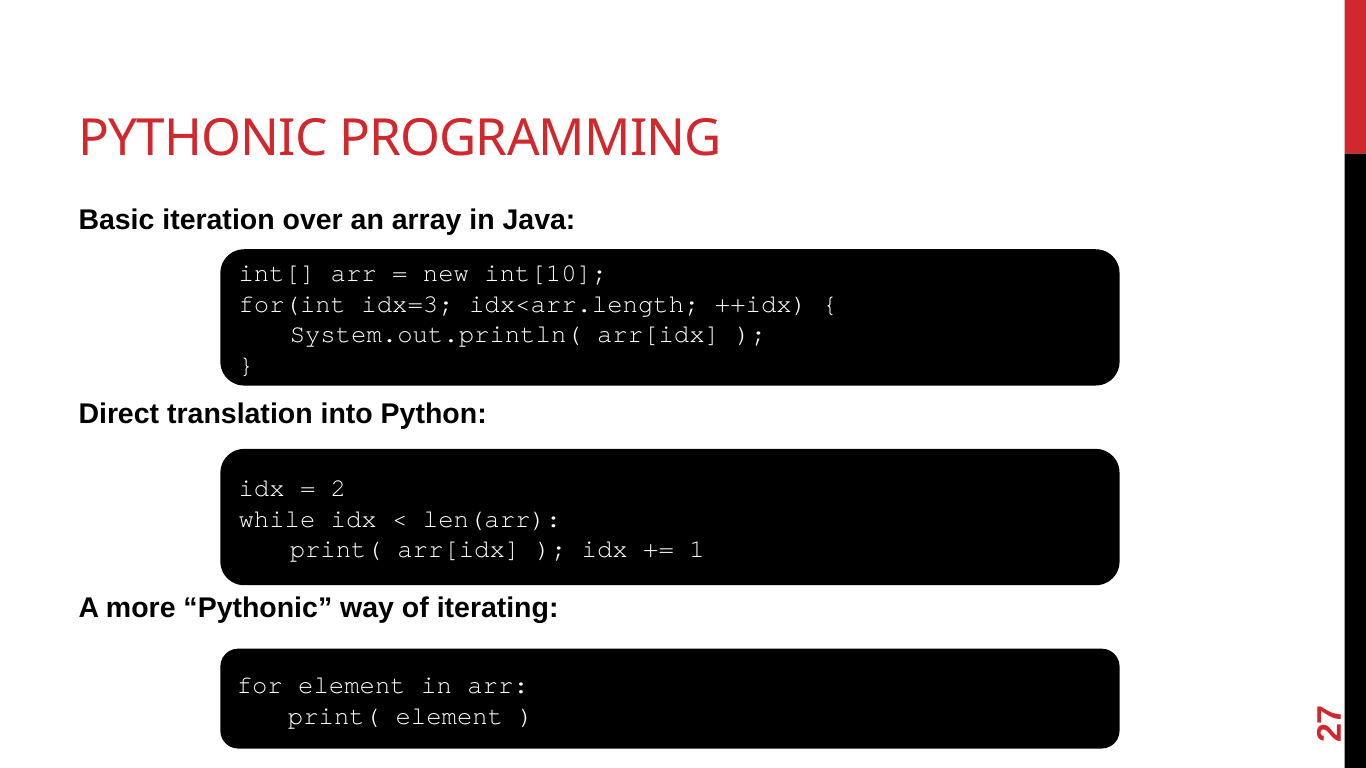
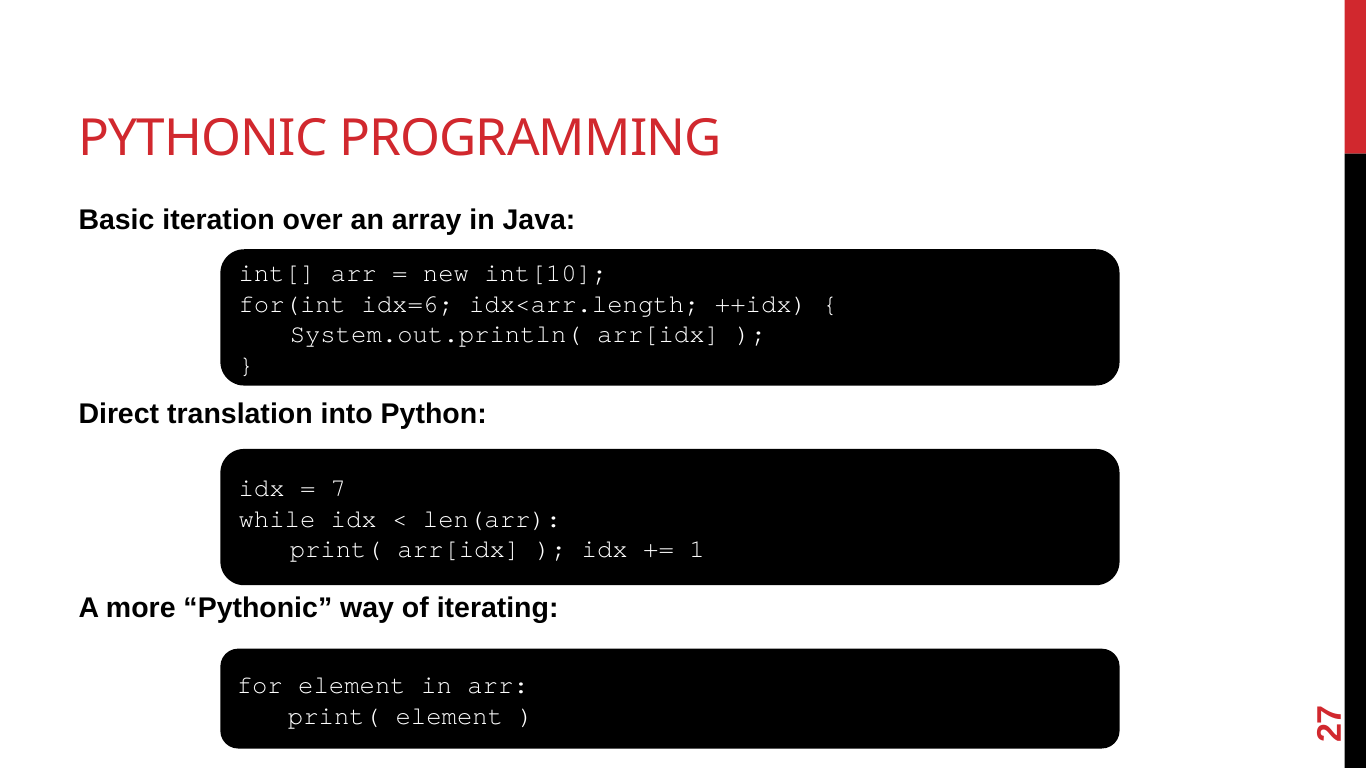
idx=3: idx=3 -> idx=6
2 at (338, 488): 2 -> 7
